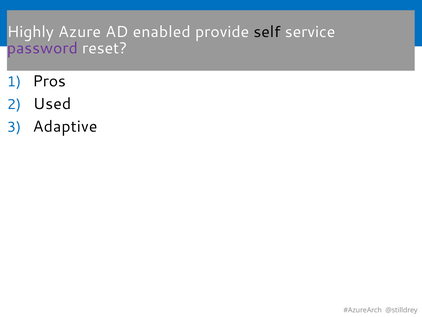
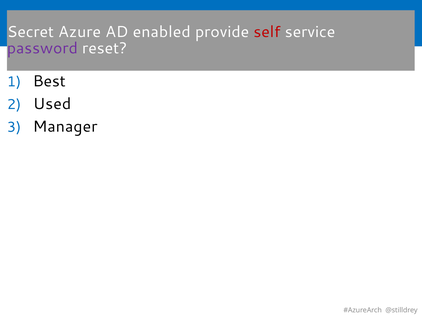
Highly: Highly -> Secret
self colour: black -> red
Pros: Pros -> Best
Adaptive: Adaptive -> Manager
